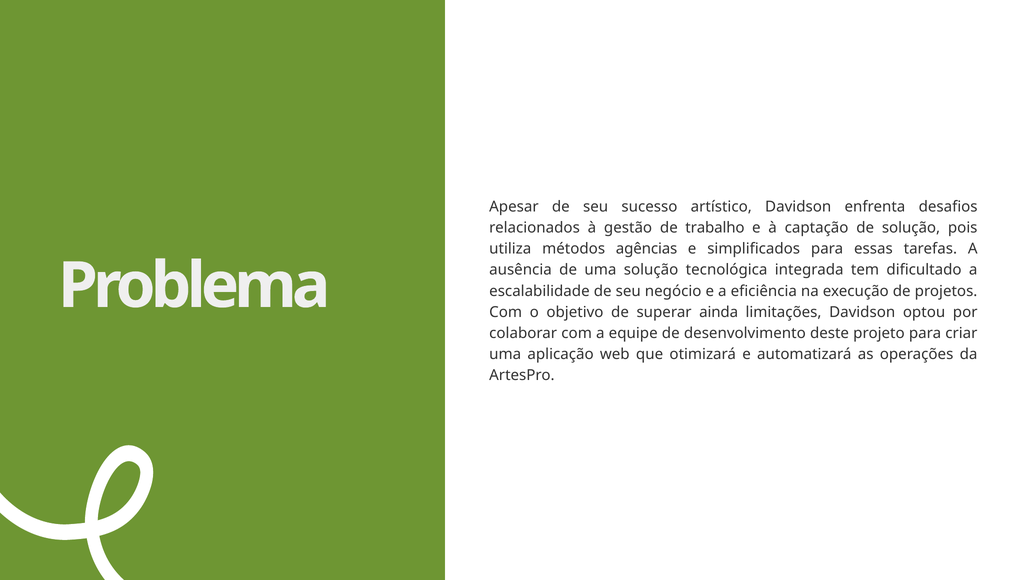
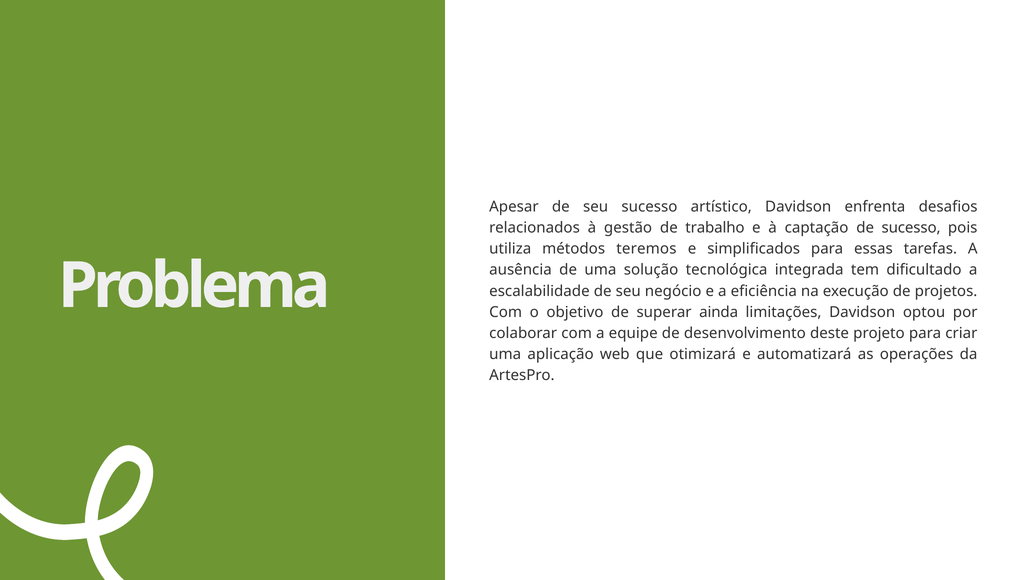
de solução: solução -> sucesso
agências: agências -> teremos
